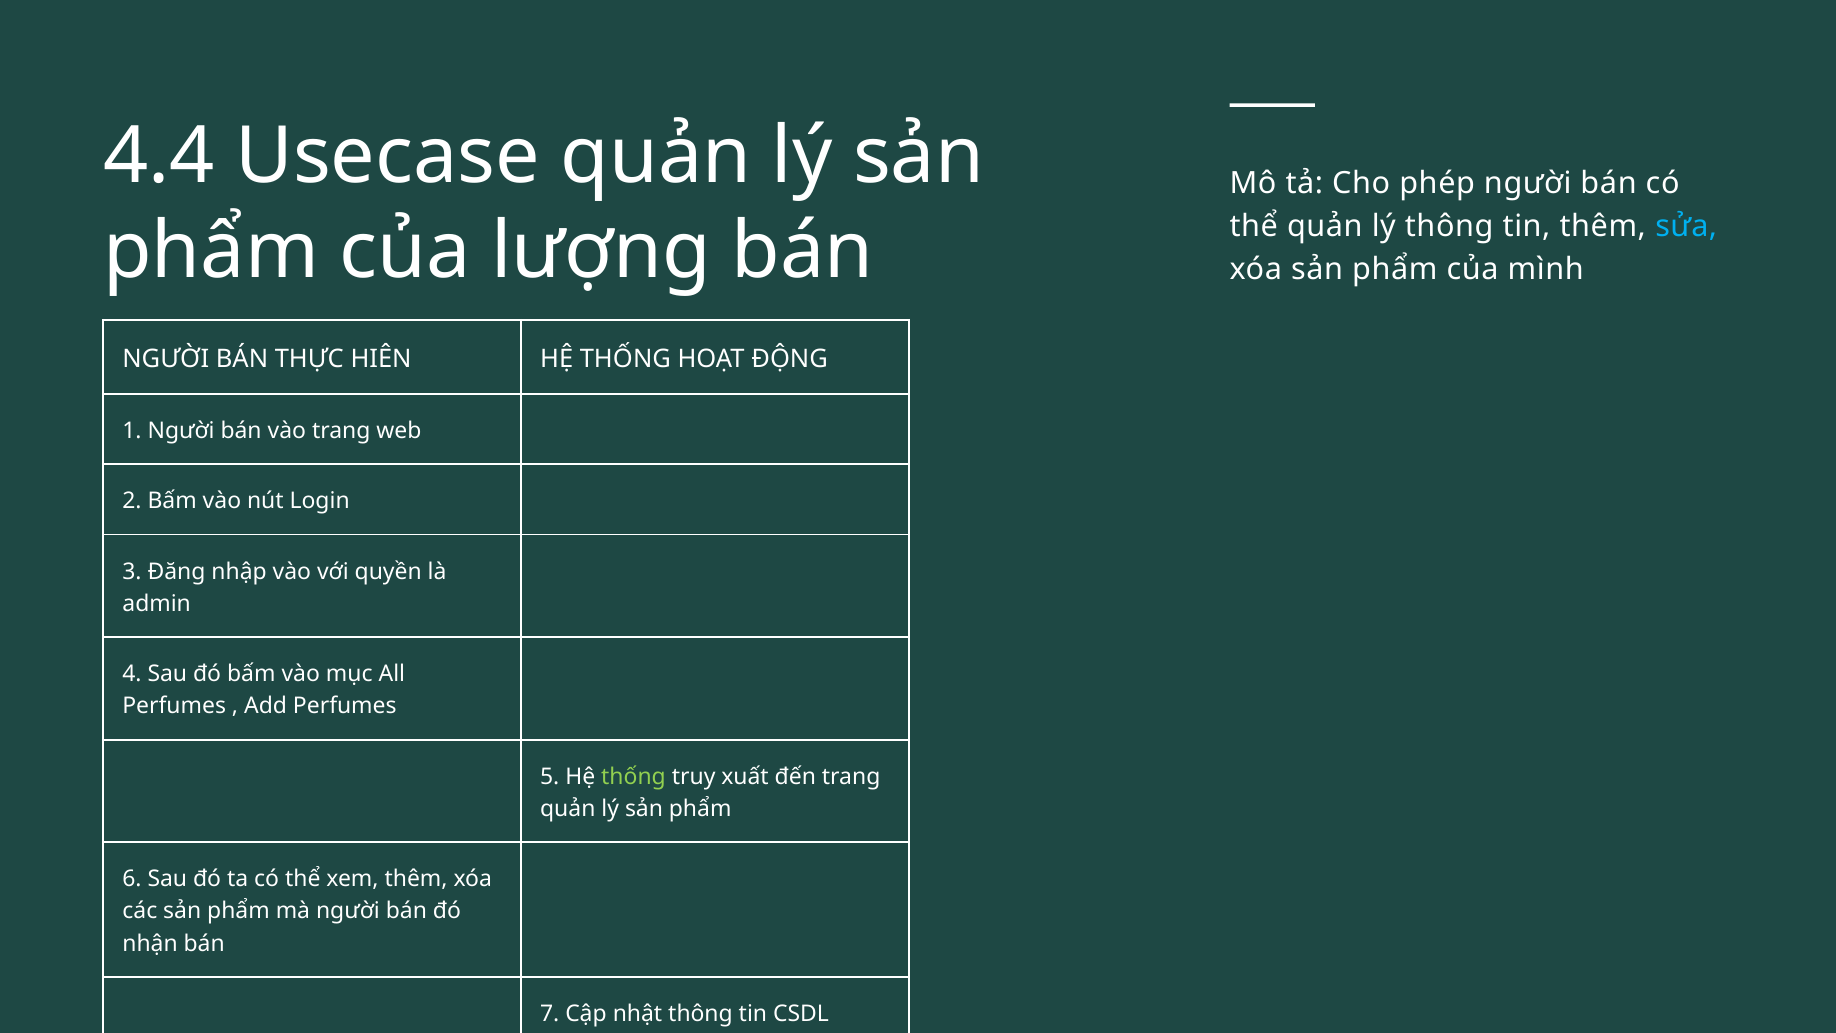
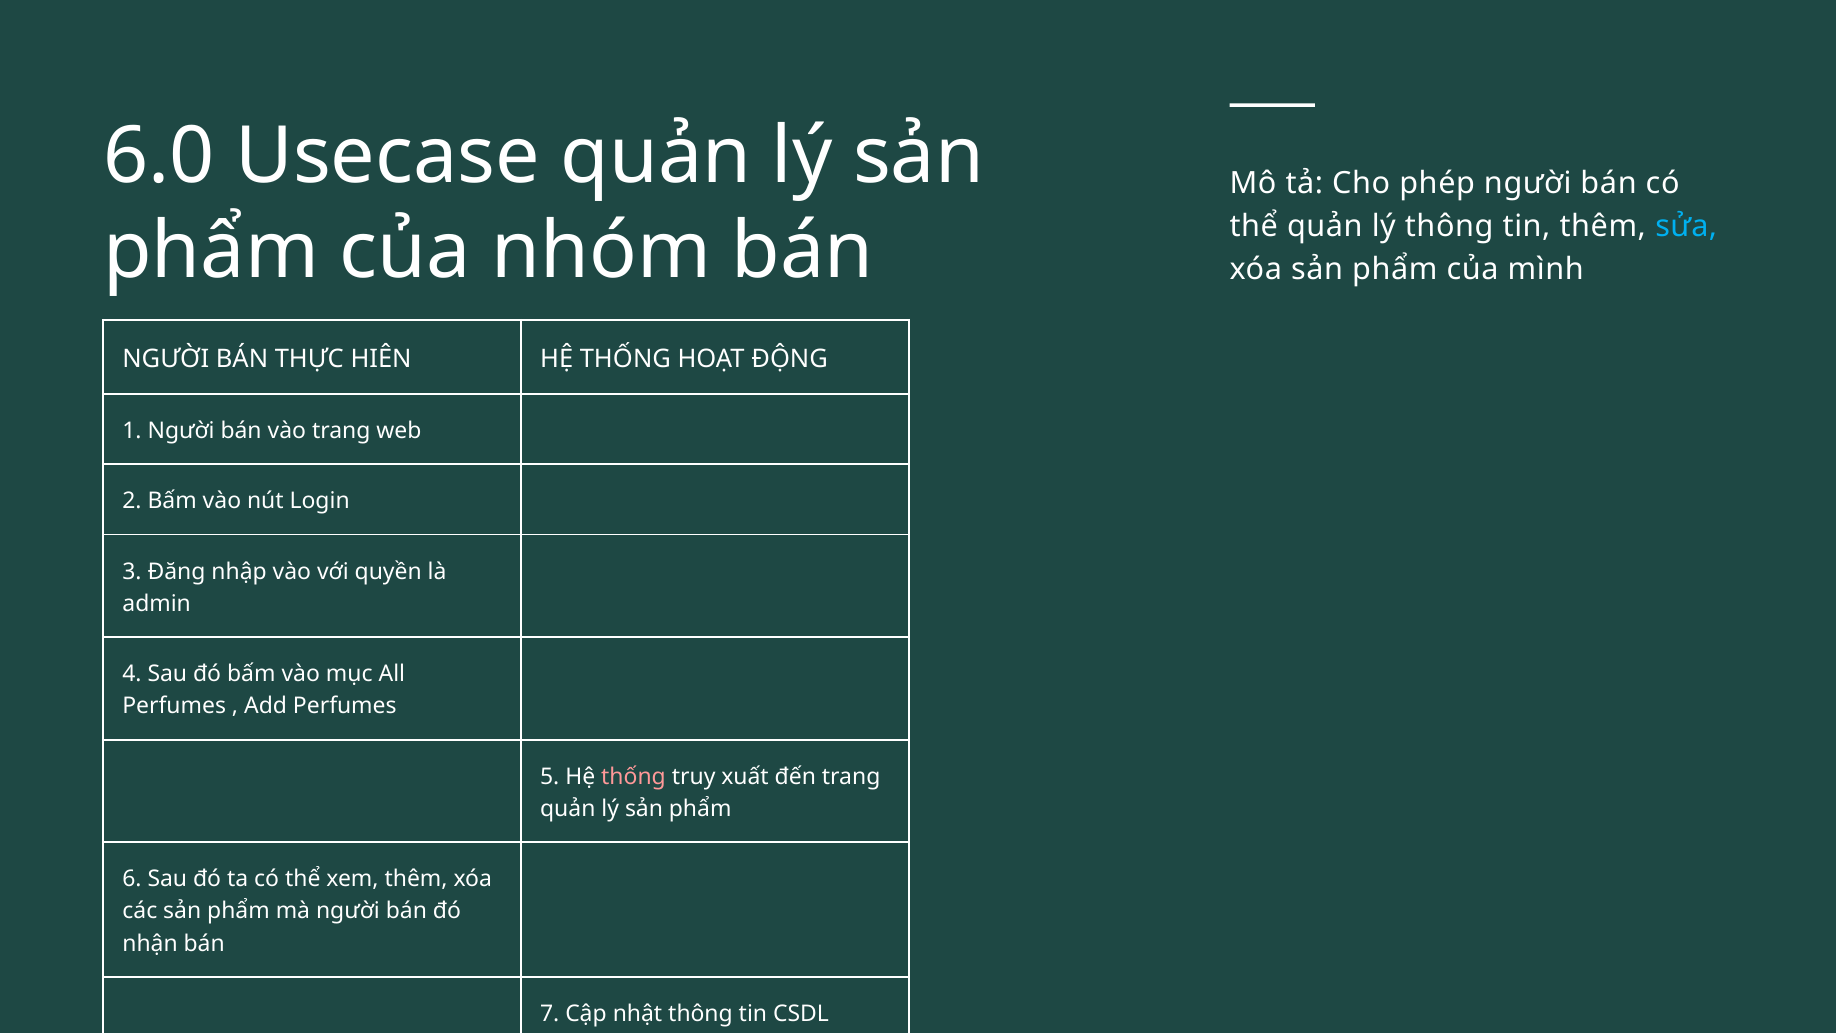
4.4: 4.4 -> 6.0
lượng: lượng -> nhóm
thống at (634, 776) colour: light green -> pink
